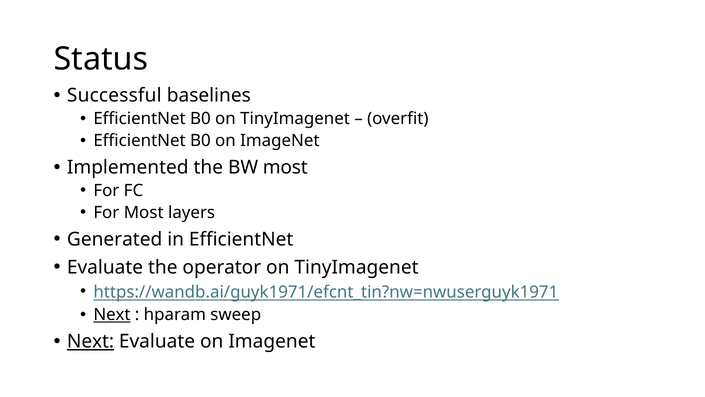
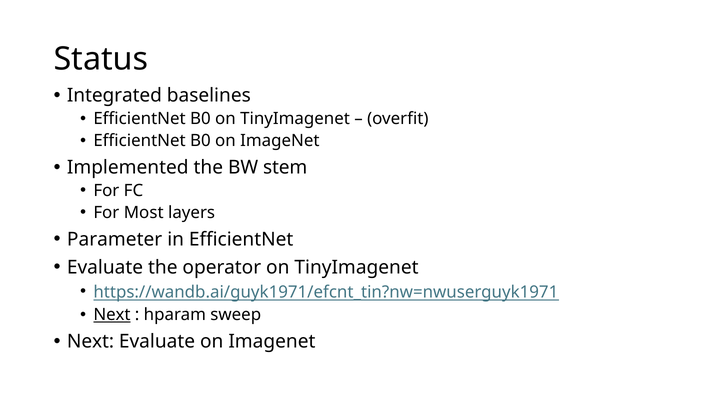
Successful: Successful -> Integrated
BW most: most -> stem
Generated: Generated -> Parameter
Next at (91, 341) underline: present -> none
